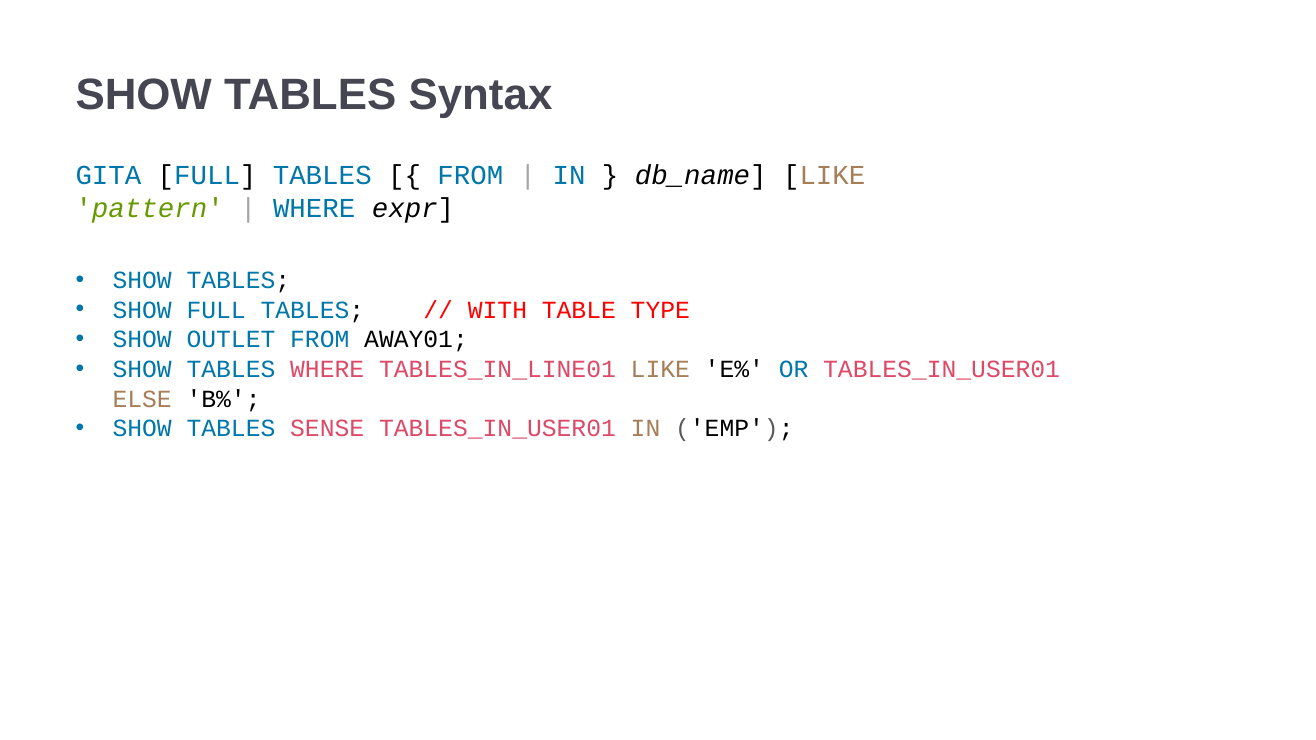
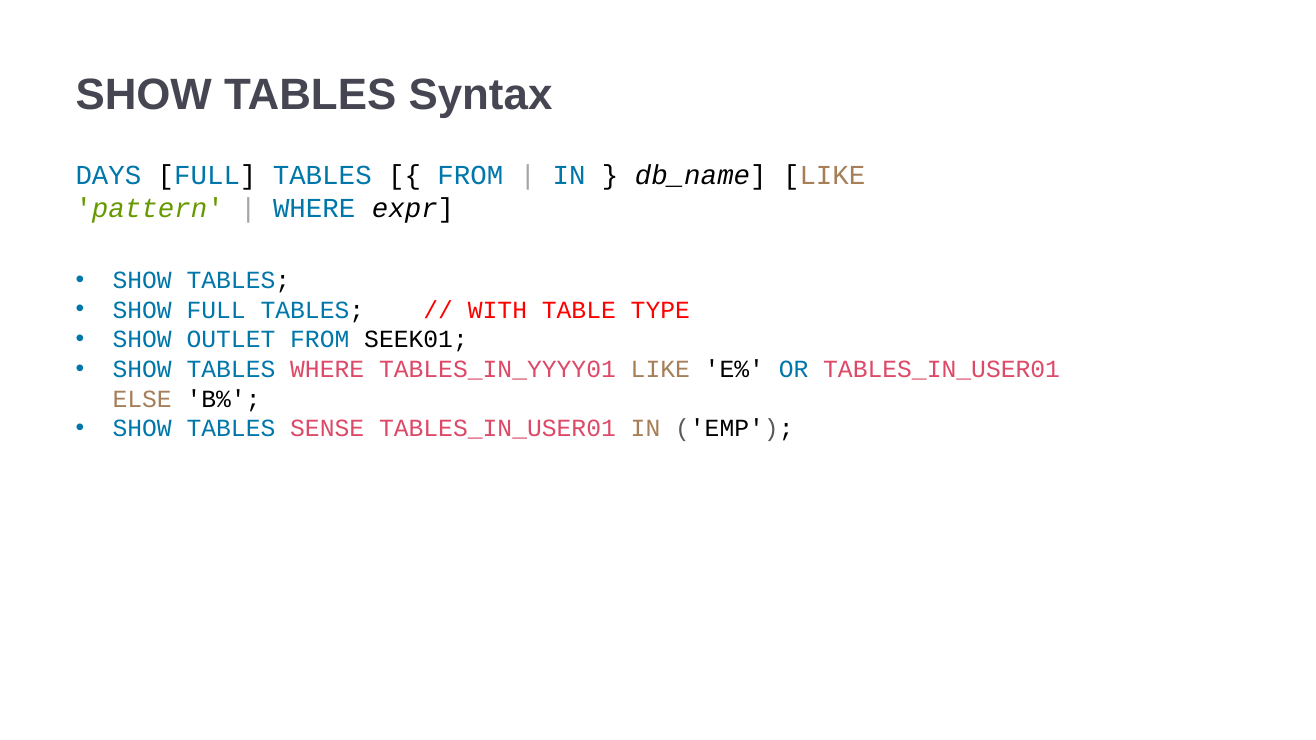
GITA: GITA -> DAYS
AWAY01: AWAY01 -> SEEK01
TABLES_IN_LINE01: TABLES_IN_LINE01 -> TABLES_IN_YYYY01
